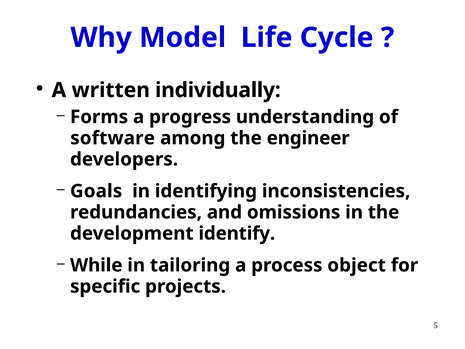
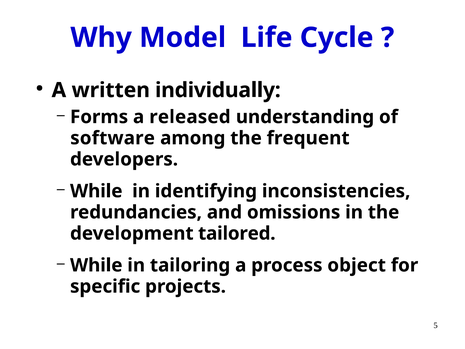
progress: progress -> released
engineer: engineer -> frequent
Goals at (96, 191): Goals -> While
identify: identify -> tailored
